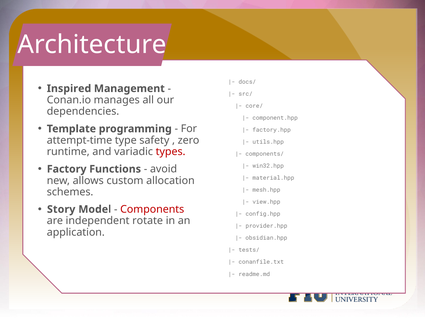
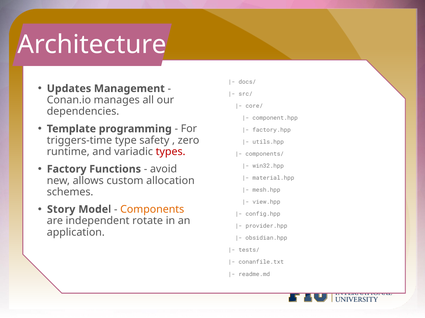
Inspired: Inspired -> Updates
attempt-time: attempt-time -> triggers-time
Components colour: red -> orange
